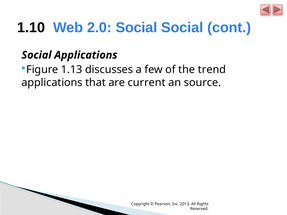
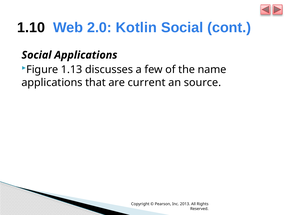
2.0 Social: Social -> Kotlin
trend: trend -> name
